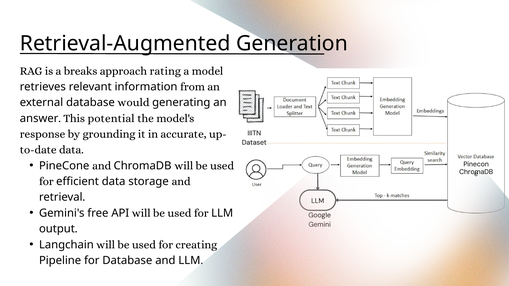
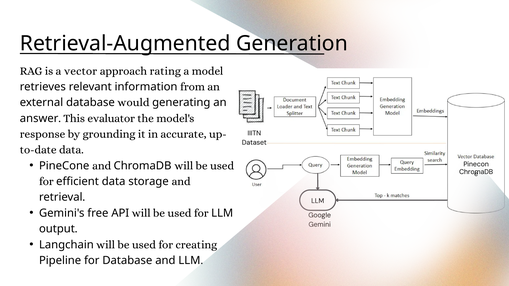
breaks: breaks -> vector
potential: potential -> evaluator
